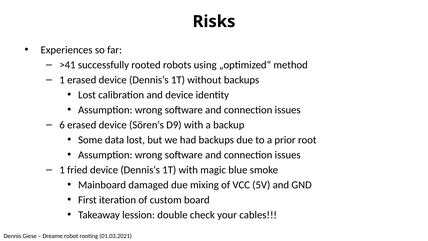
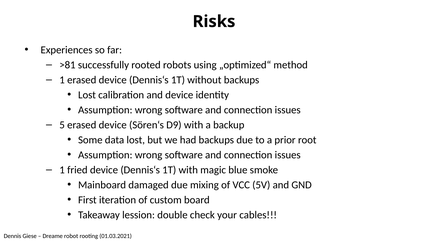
>41: >41 -> >81
6: 6 -> 5
